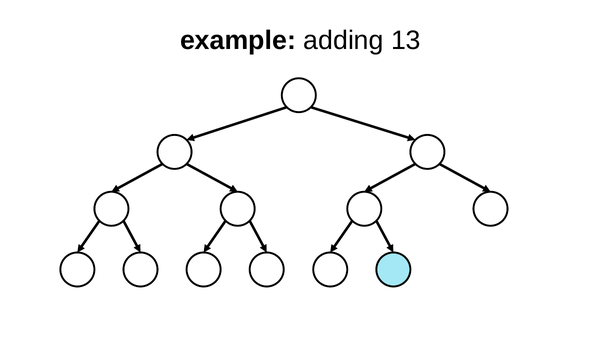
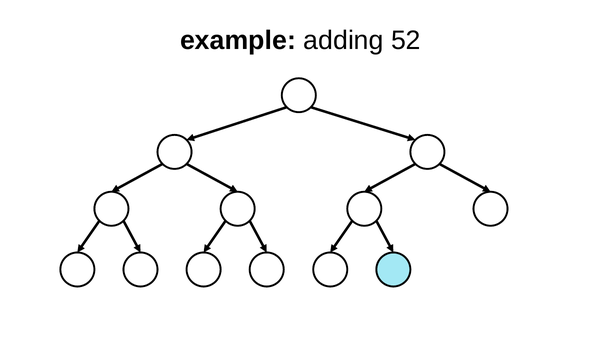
13: 13 -> 52
